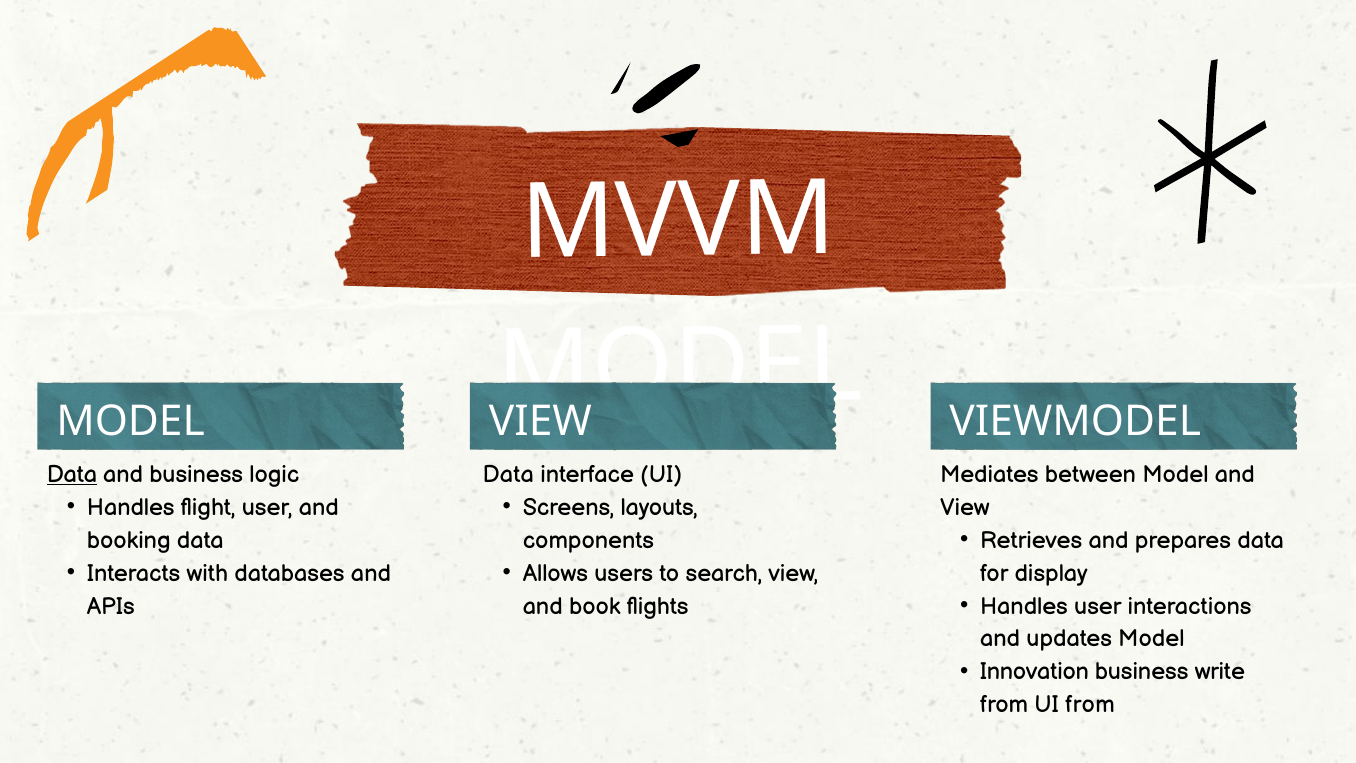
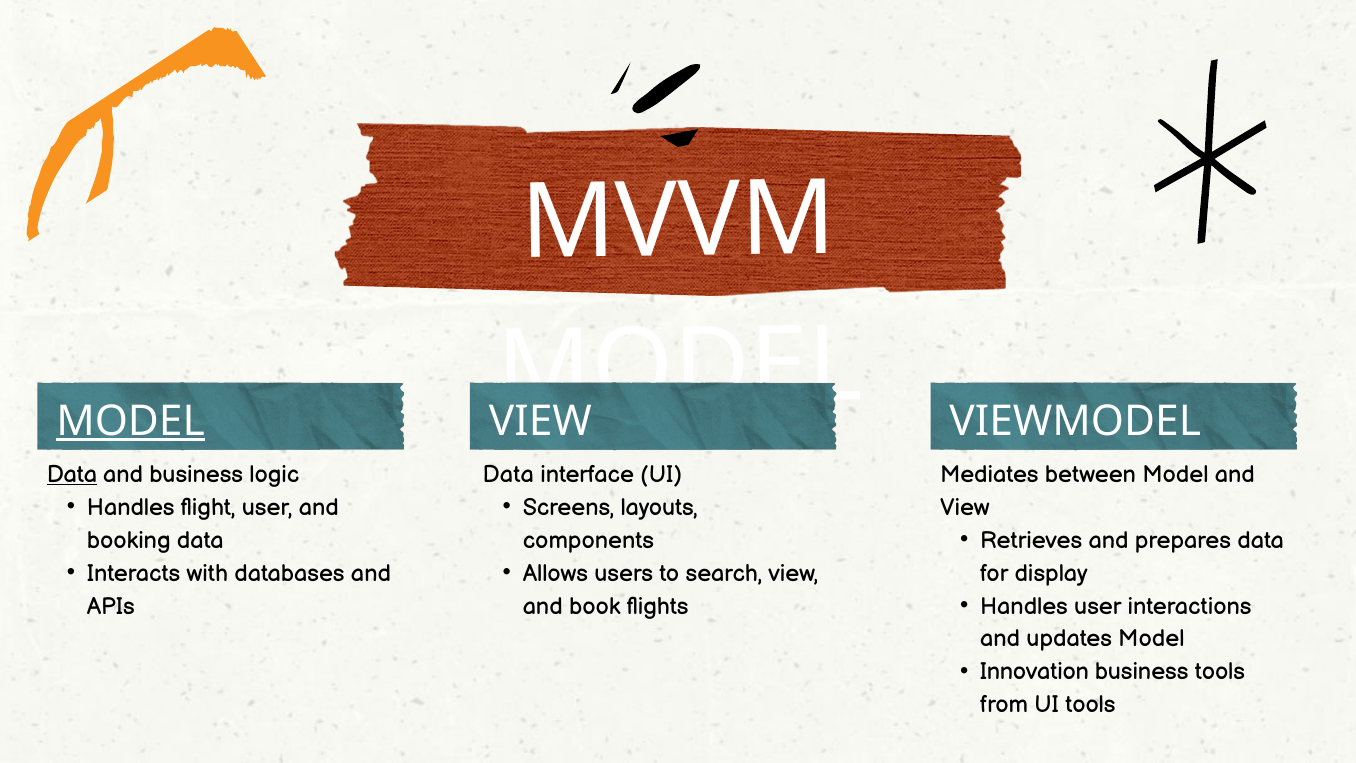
MODEL at (131, 421) underline: none -> present
business write: write -> tools
UI from: from -> tools
